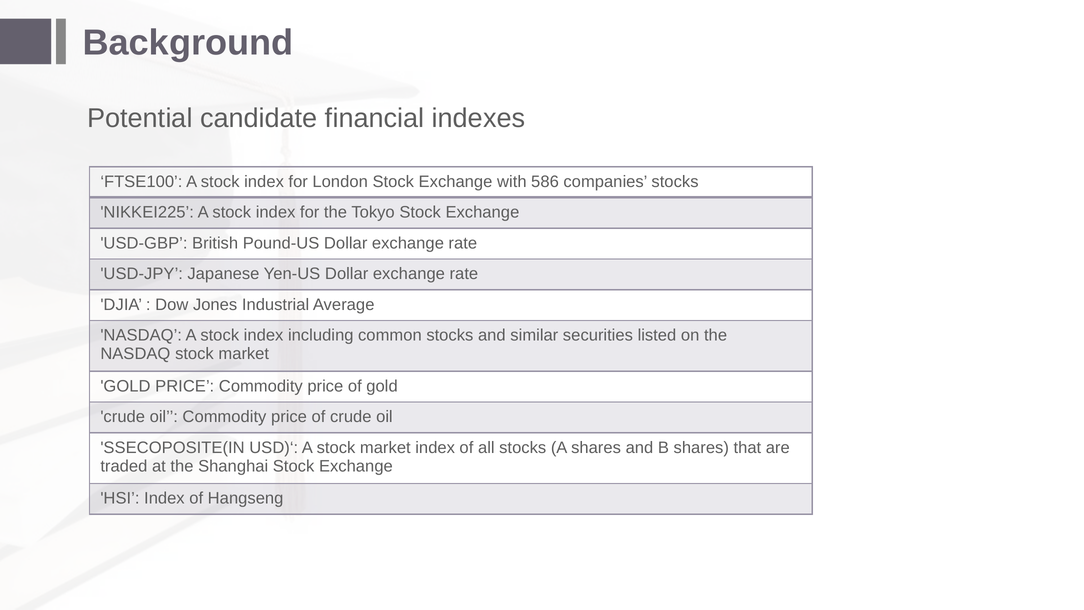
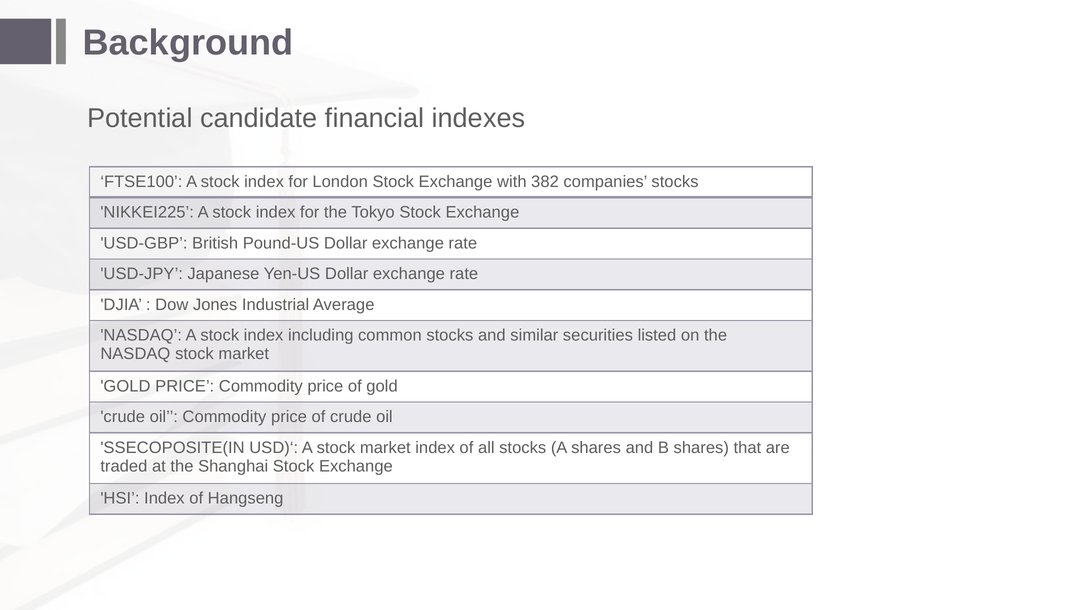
586: 586 -> 382
